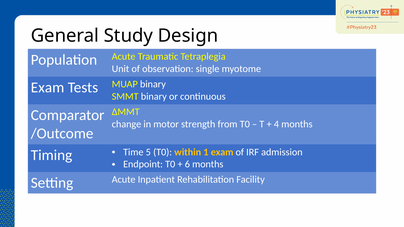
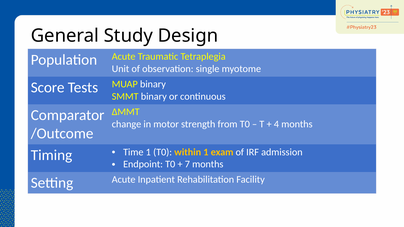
Exam at (48, 88): Exam -> Score
Time 5: 5 -> 1
6: 6 -> 7
